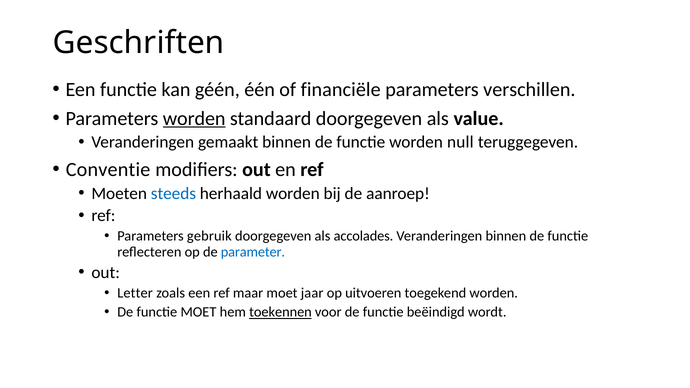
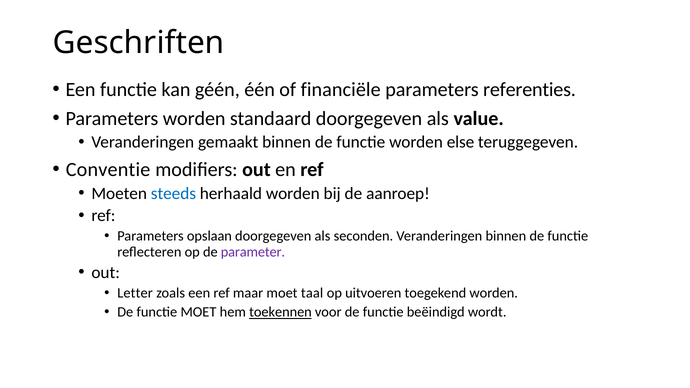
verschillen: verschillen -> referenties
worden at (194, 119) underline: present -> none
null: null -> else
gebruik: gebruik -> opslaan
accolades: accolades -> seconden
parameter colour: blue -> purple
jaar: jaar -> taal
